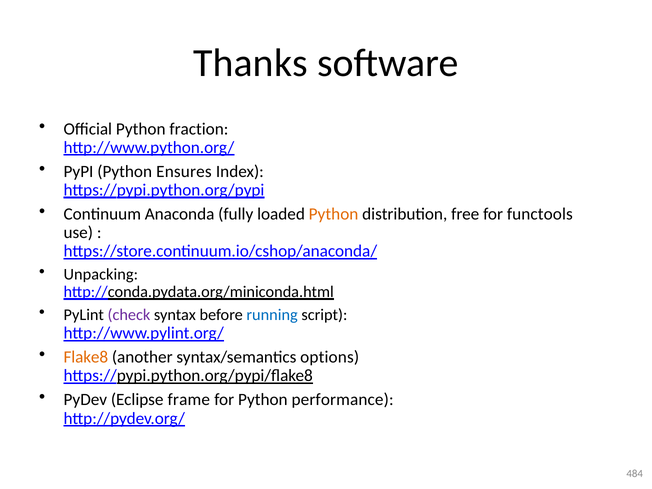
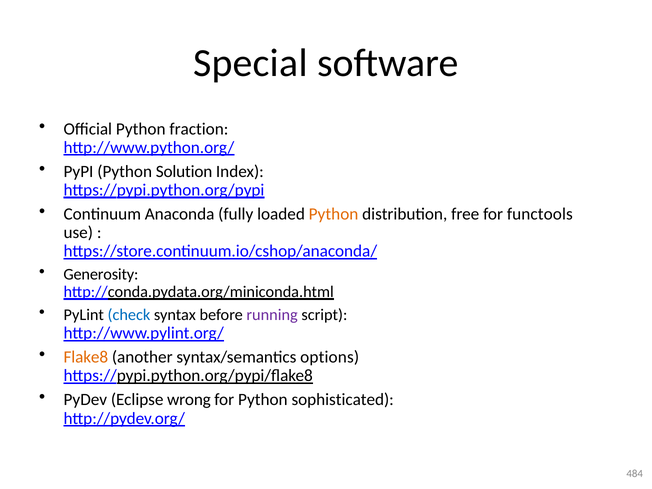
Thanks: Thanks -> Special
Ensures: Ensures -> Solution
Unpacking: Unpacking -> Generosity
check colour: purple -> blue
running colour: blue -> purple
frame: frame -> wrong
performance: performance -> sophisticated
